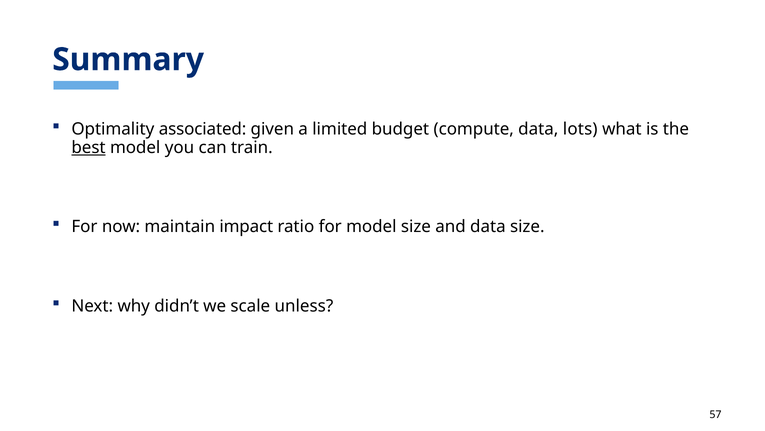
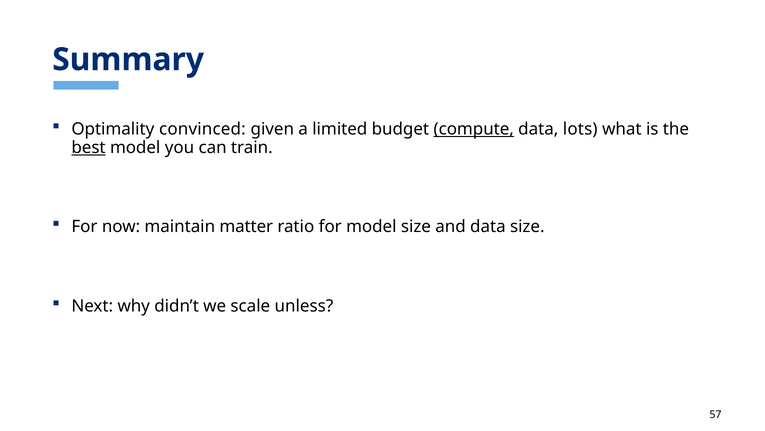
associated: associated -> convinced
compute underline: none -> present
impact: impact -> matter
